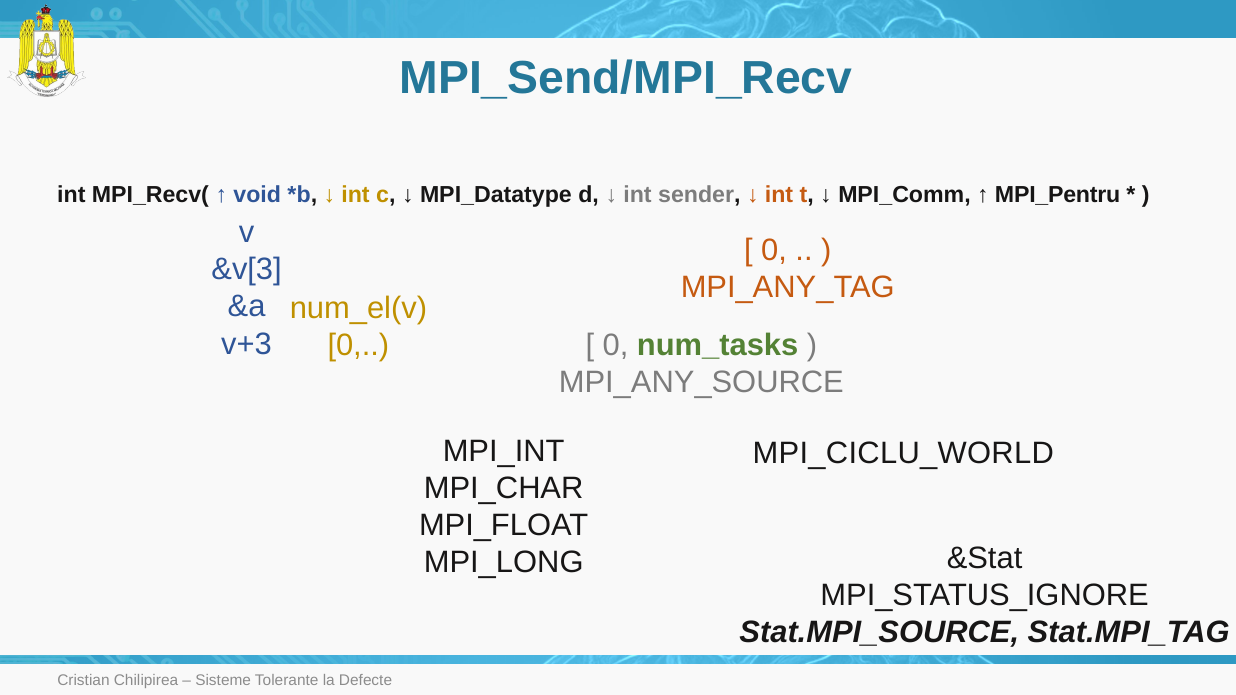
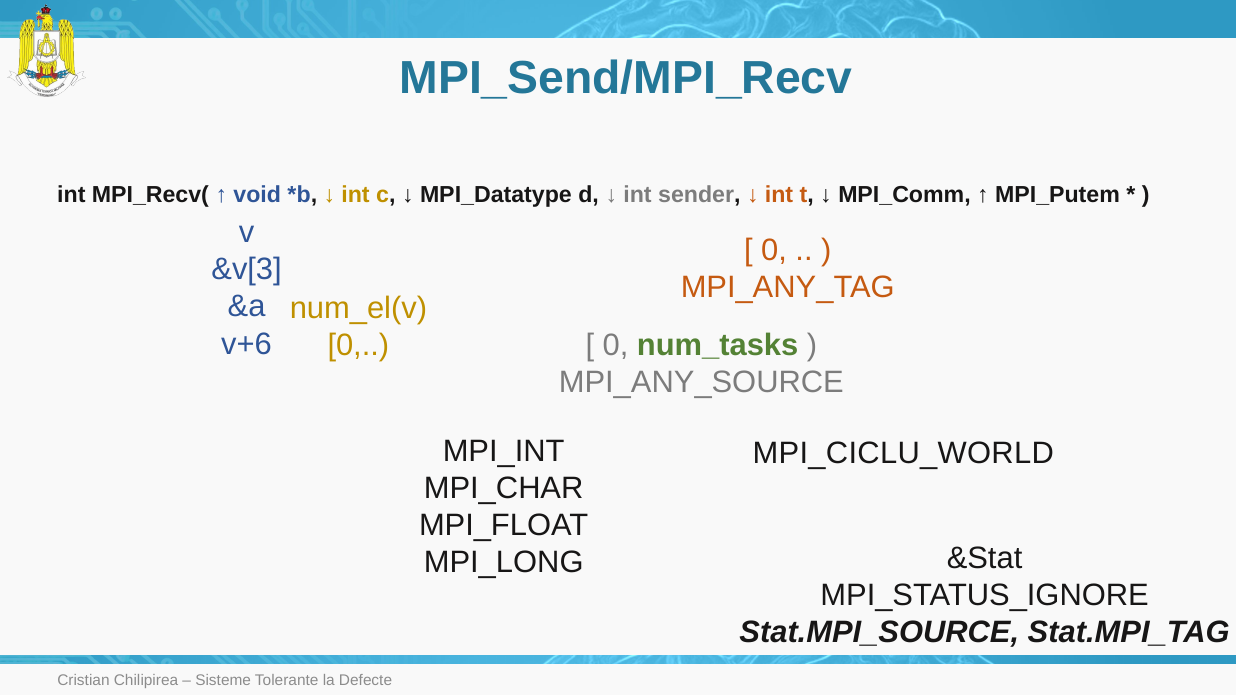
MPI_Pentru: MPI_Pentru -> MPI_Putem
v+3: v+3 -> v+6
